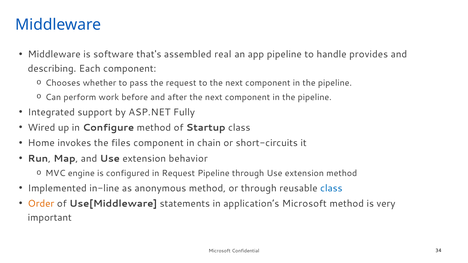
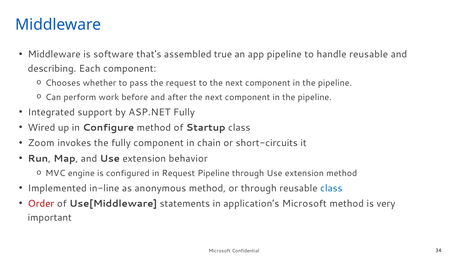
real: real -> true
handle provides: provides -> reusable
Home: Home -> Zoom
the files: files -> fully
Order colour: orange -> red
